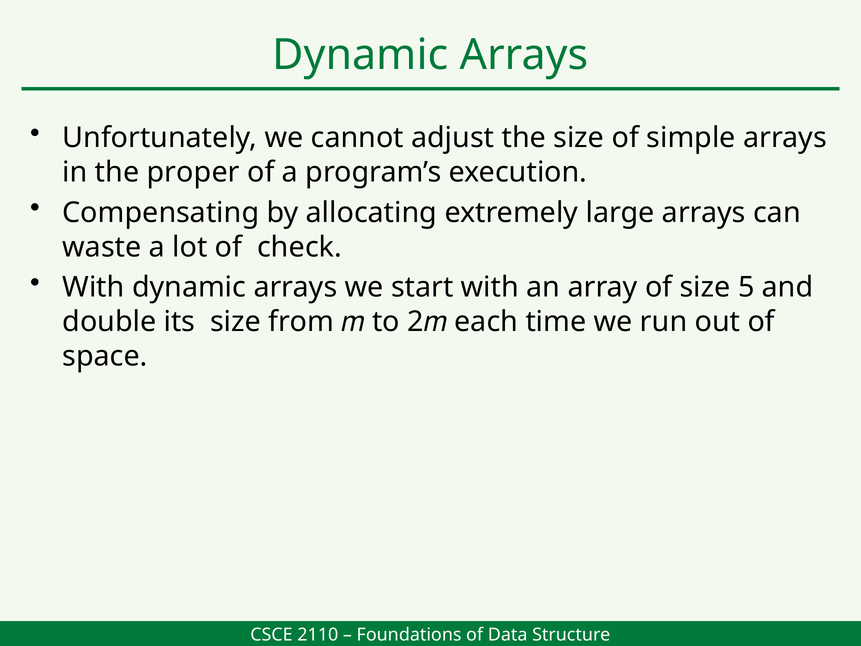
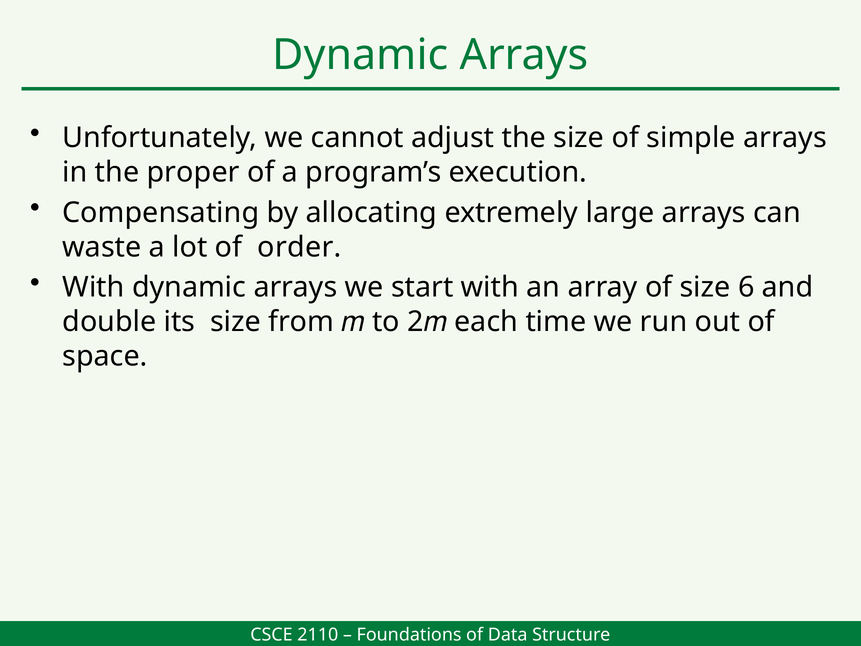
check: check -> order
5: 5 -> 6
